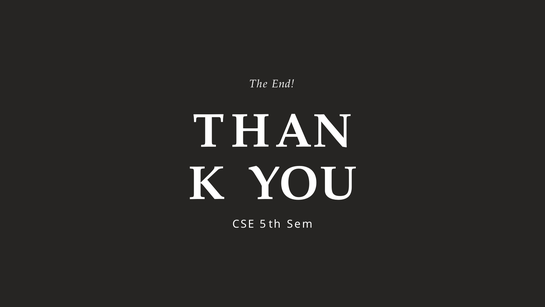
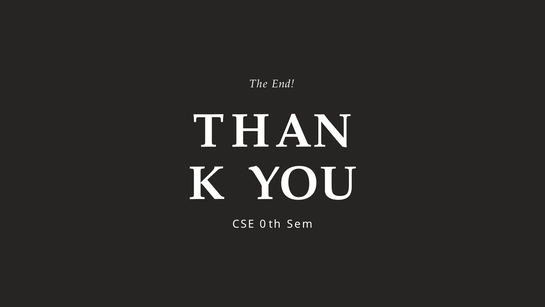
5: 5 -> 0
